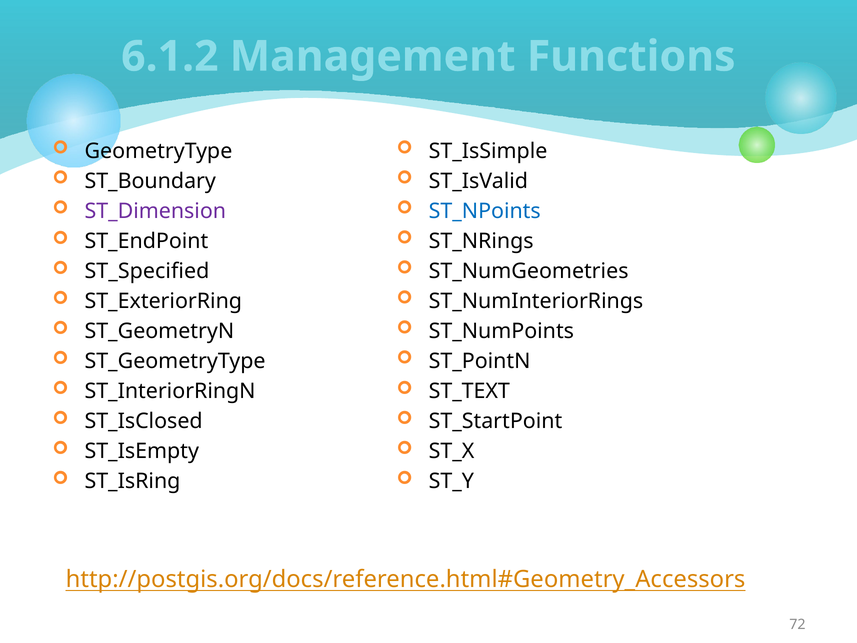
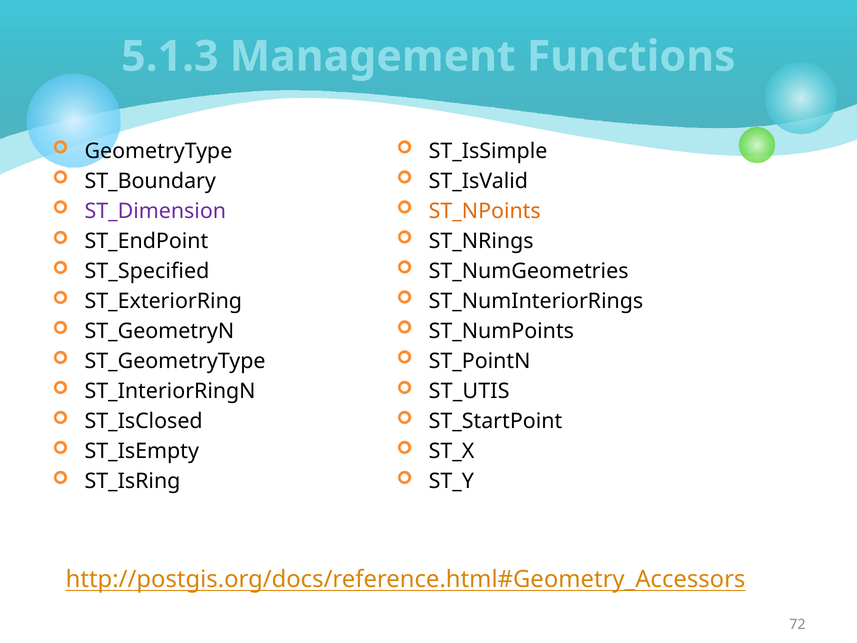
6.1.2: 6.1.2 -> 5.1.3
ST_NPoints colour: blue -> orange
ST_TEXT: ST_TEXT -> ST_UTIS
